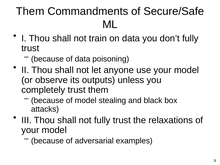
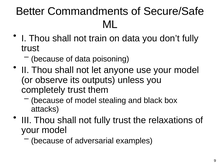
Them at (30, 11): Them -> Better
